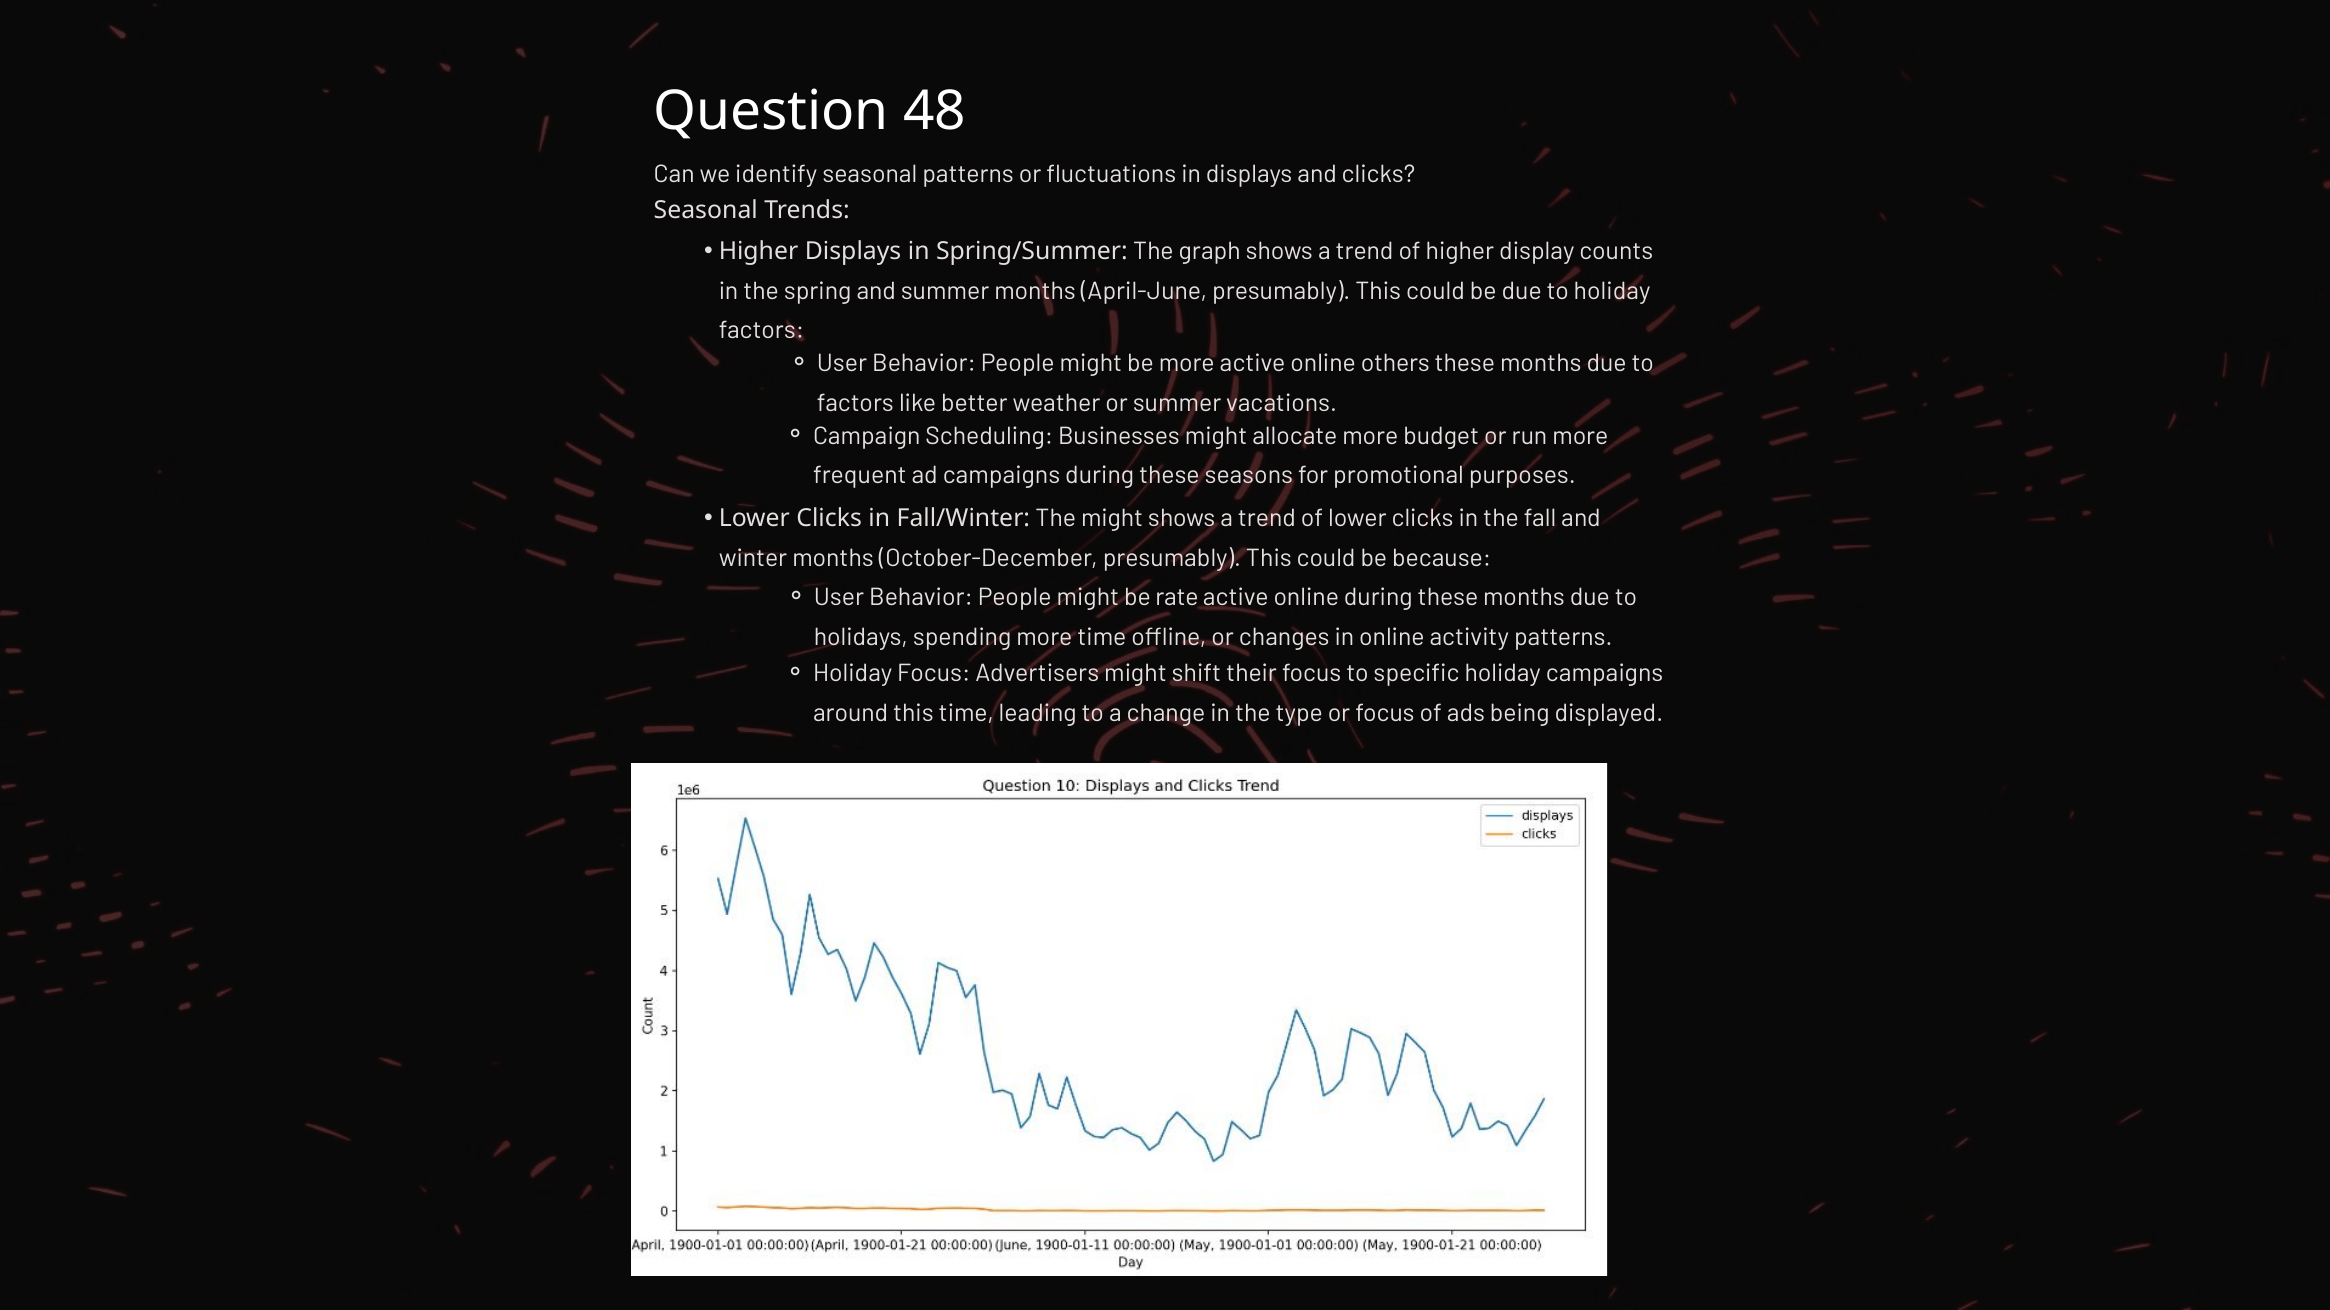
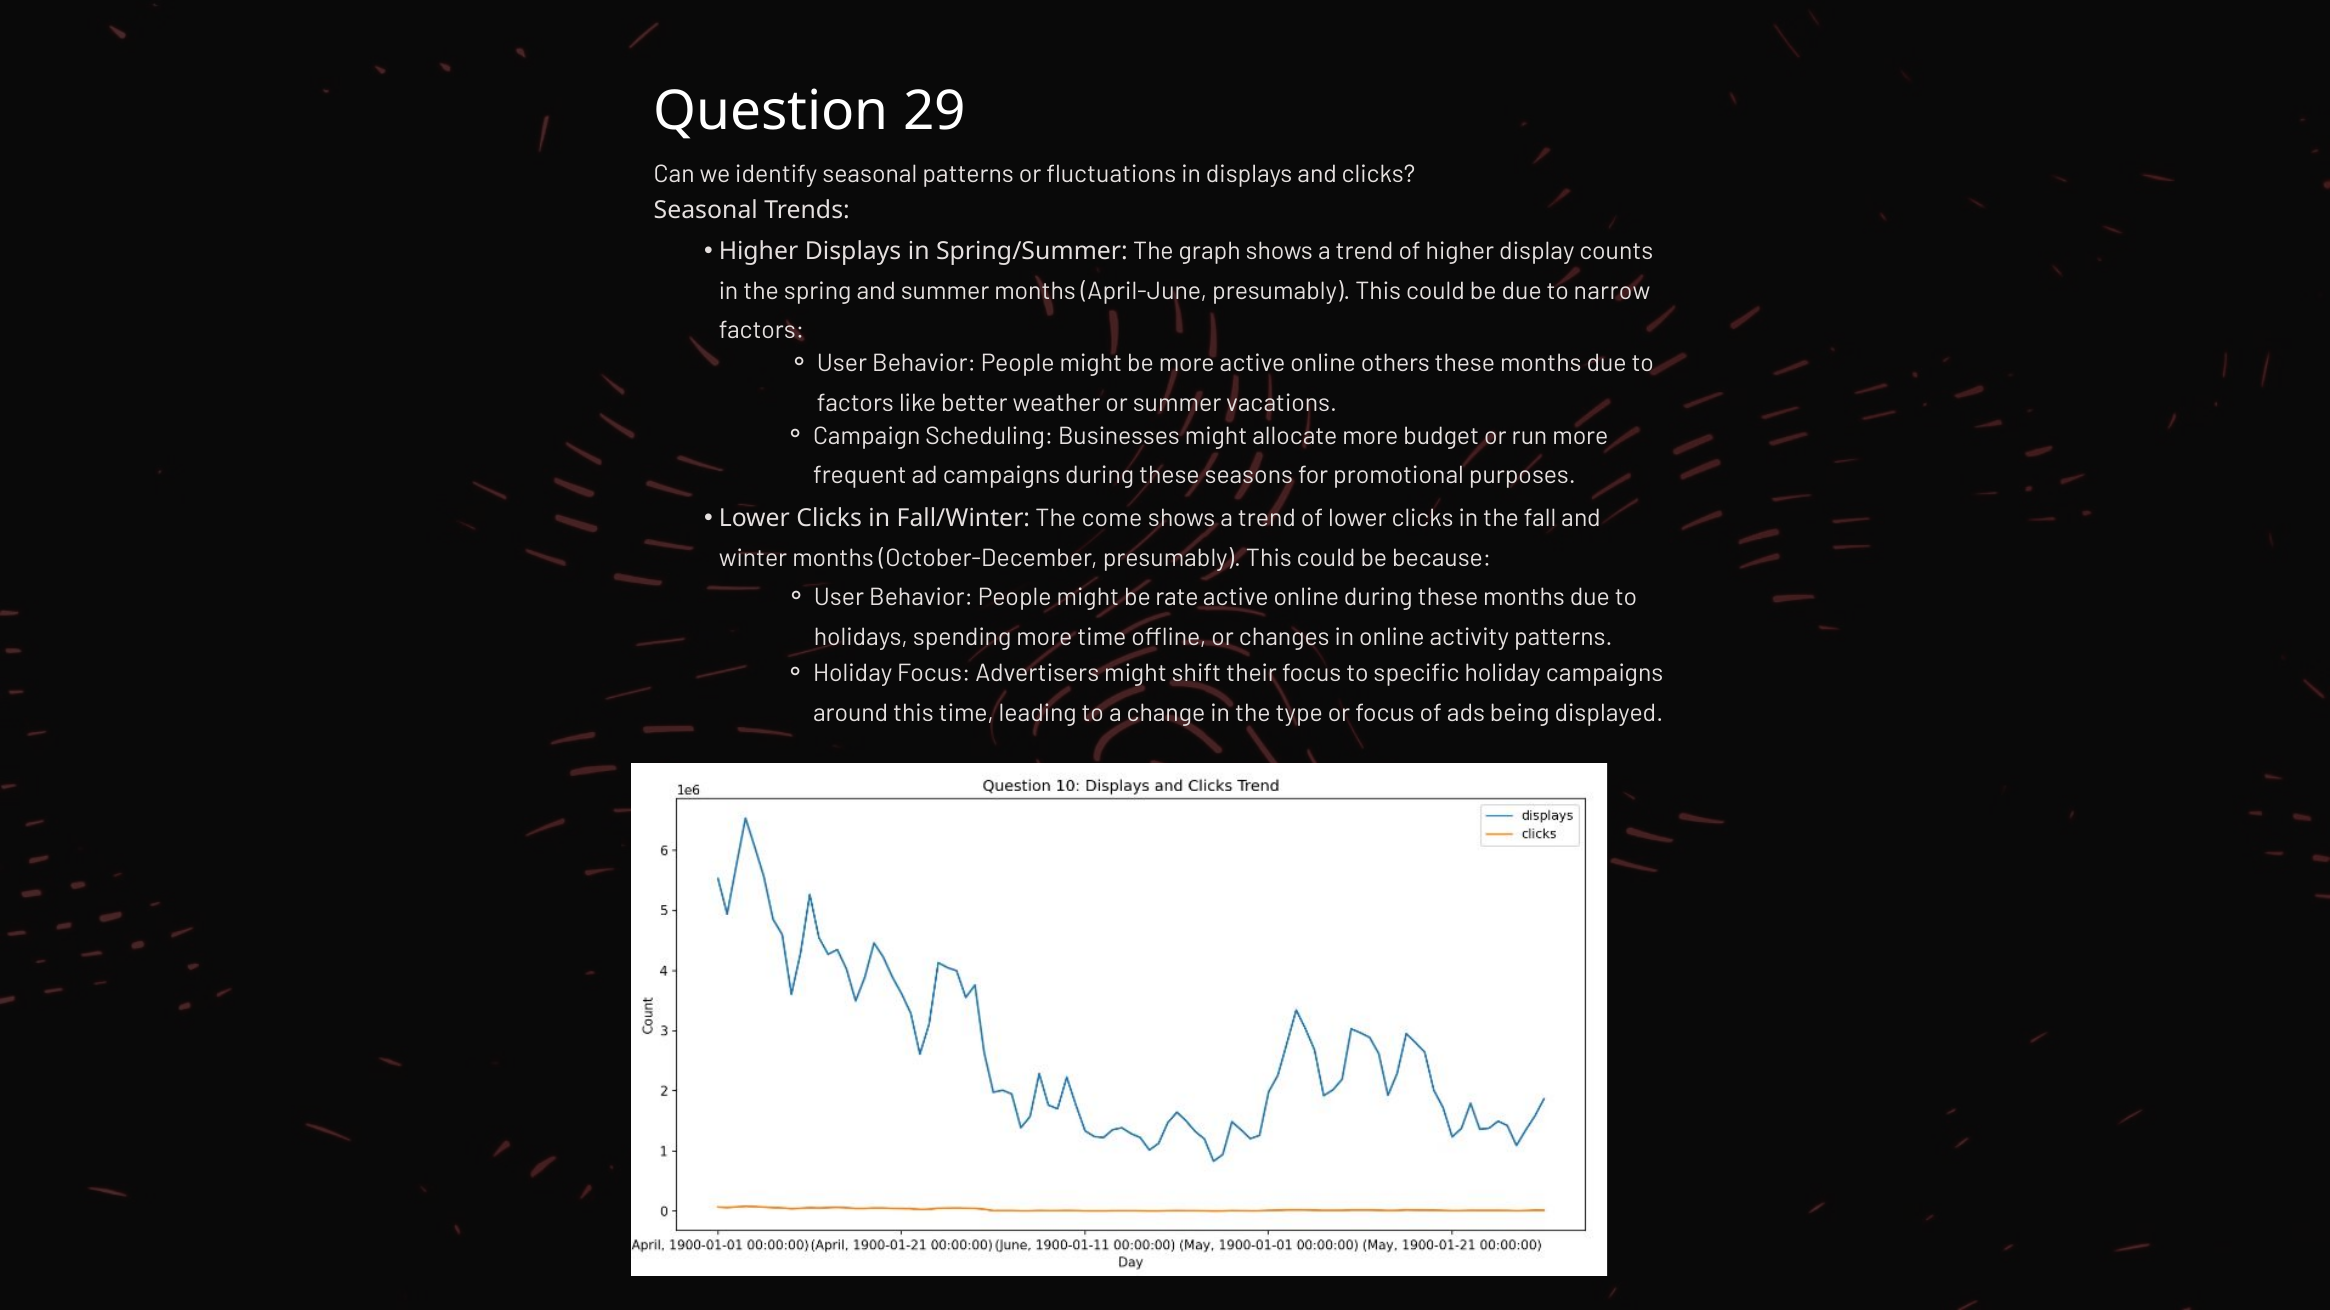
48: 48 -> 29
to holiday: holiday -> narrow
The might: might -> come
